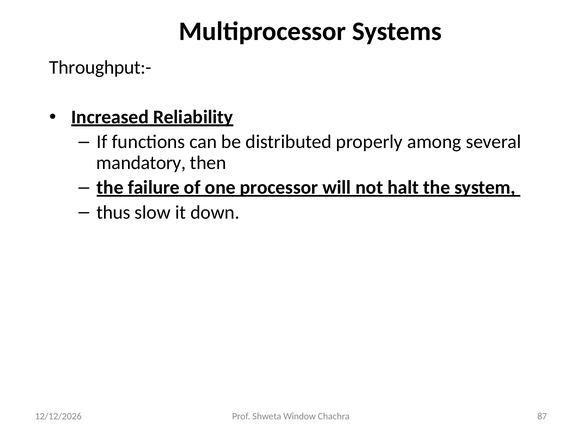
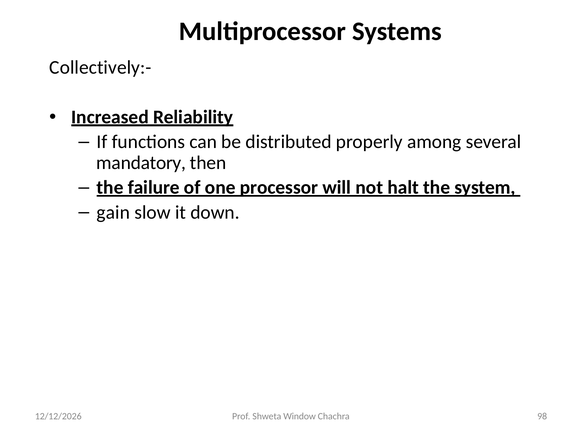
Throughput:-: Throughput:- -> Collectively:-
thus: thus -> gain
87: 87 -> 98
